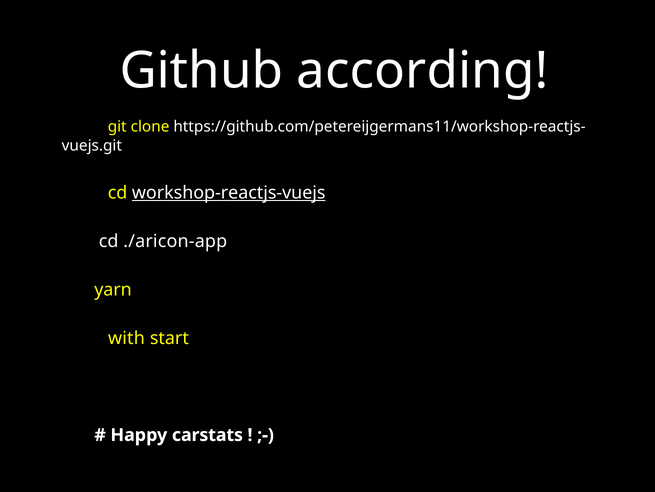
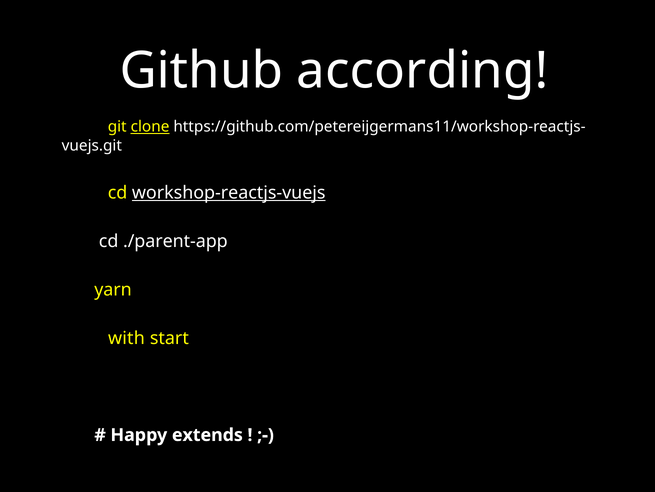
clone underline: none -> present
./aricon-app: ./aricon-app -> ./parent-app
carstats: carstats -> extends
